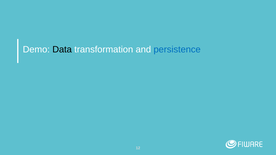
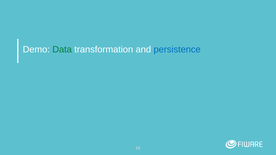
Data colour: black -> green
